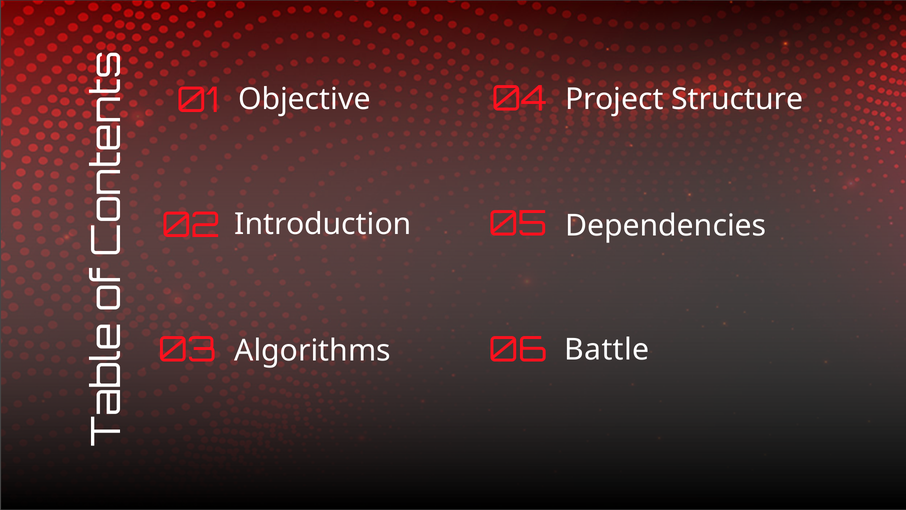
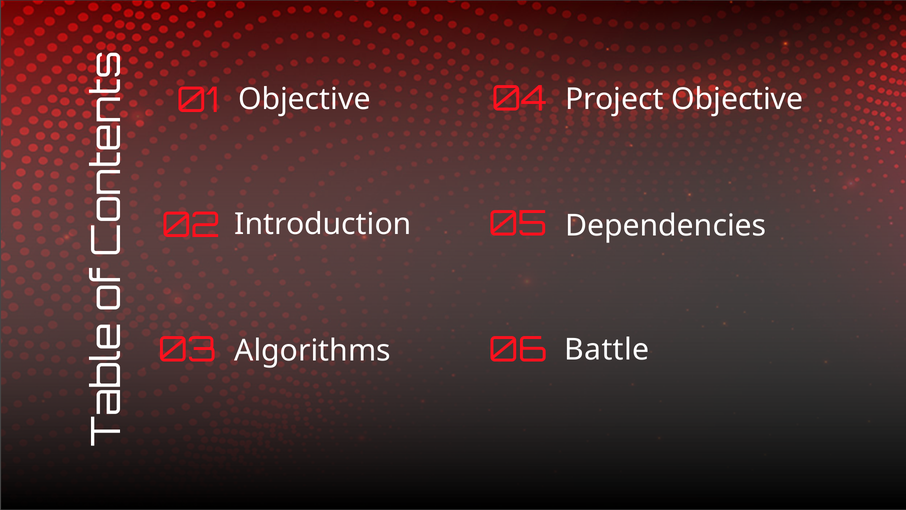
Project Structure: Structure -> Objective
